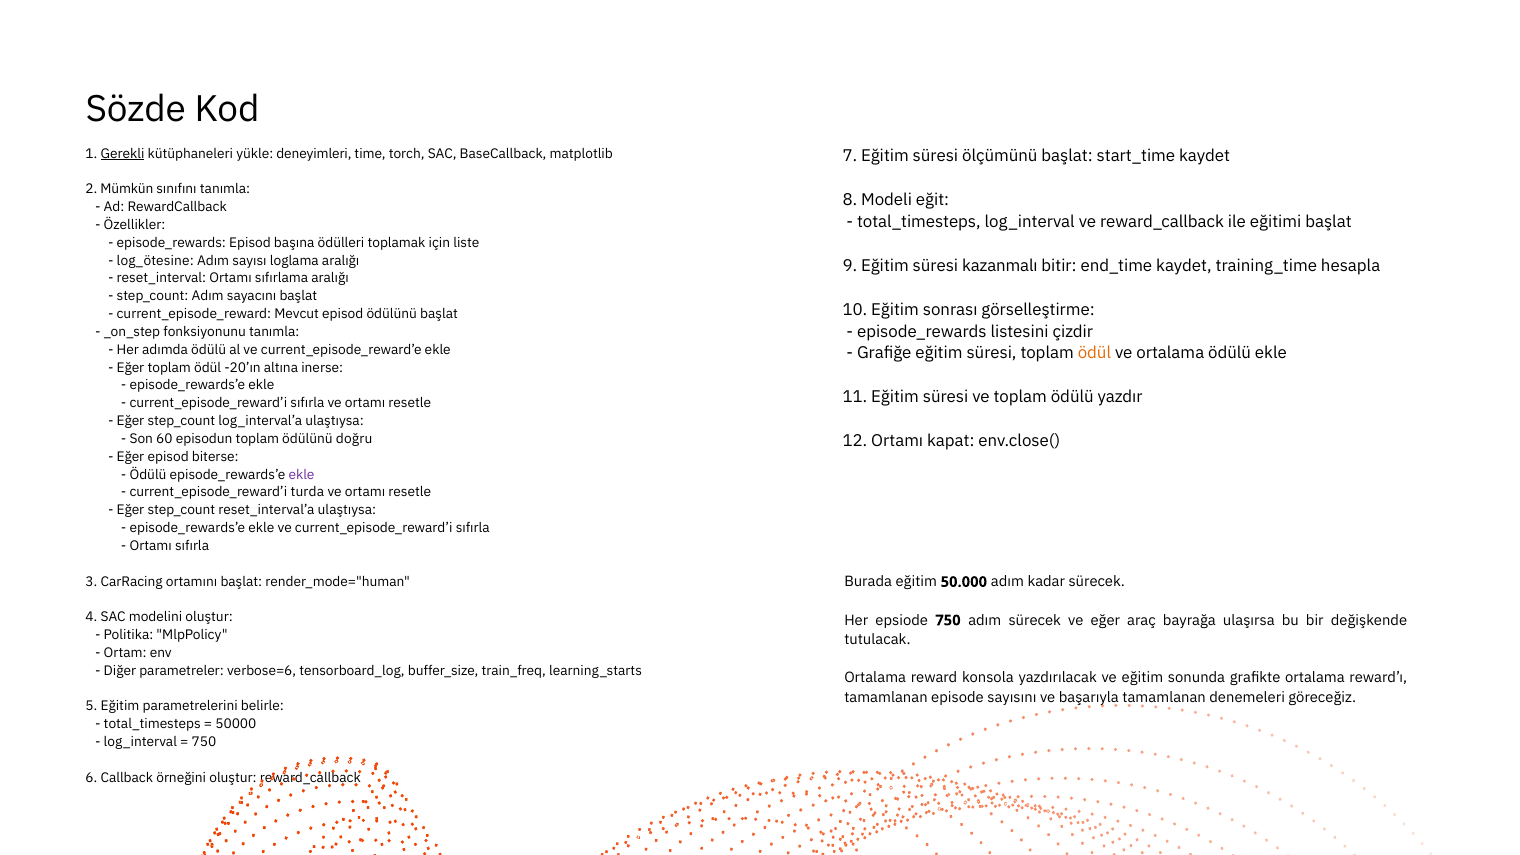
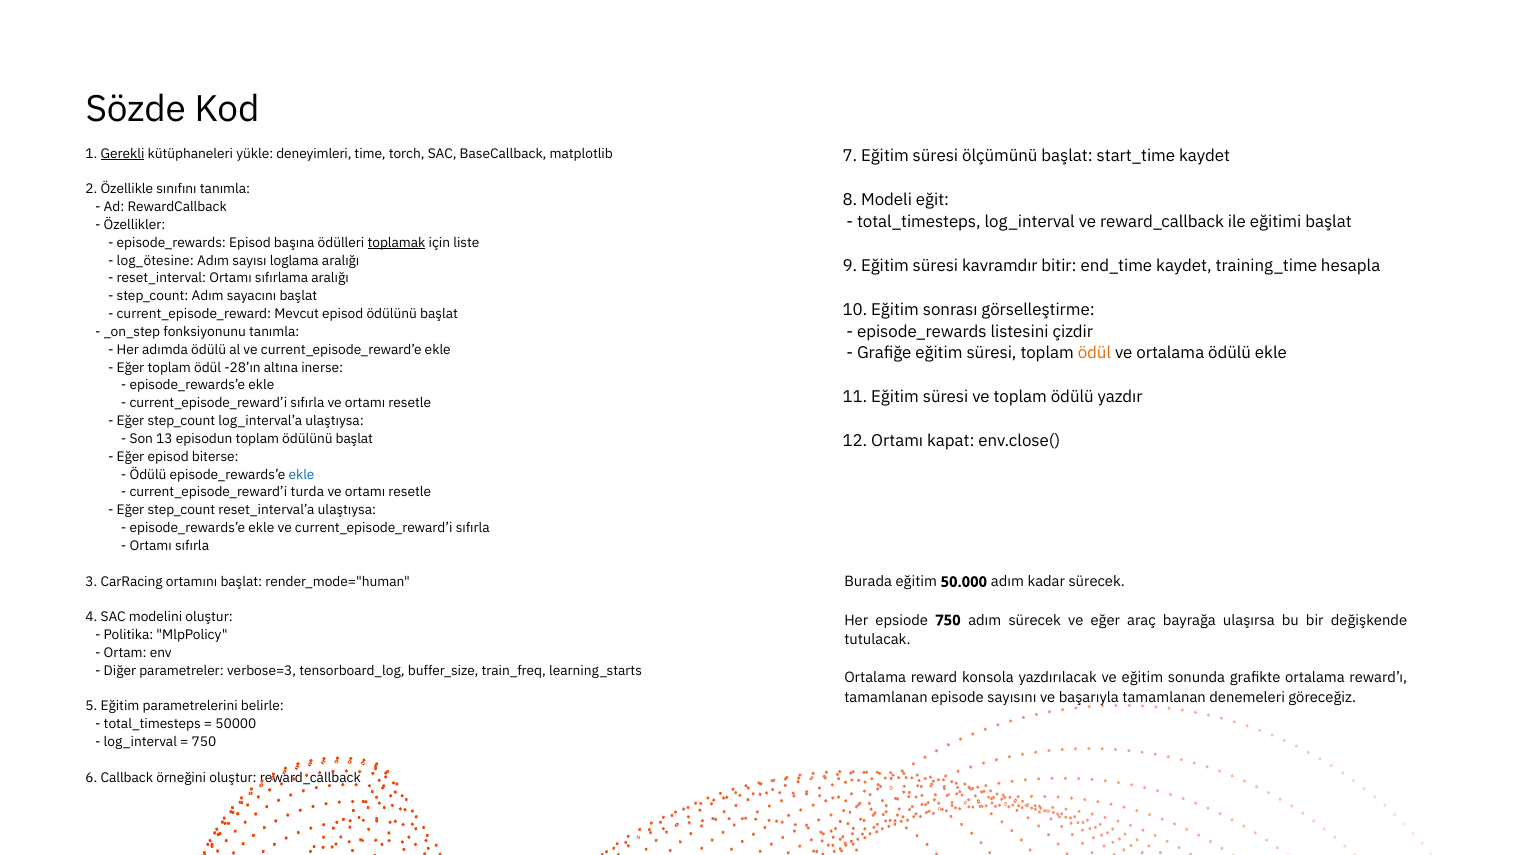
Mümkün: Mümkün -> Özellikle
toplamak underline: none -> present
kazanmalı: kazanmalı -> kavramdır
-20’ın: -20’ın -> -28’ın
60: 60 -> 13
toplam ödülünü doğru: doğru -> başlat
ekle at (302, 475) colour: purple -> blue
verbose=6: verbose=6 -> verbose=3
